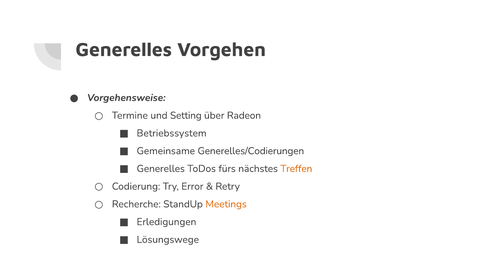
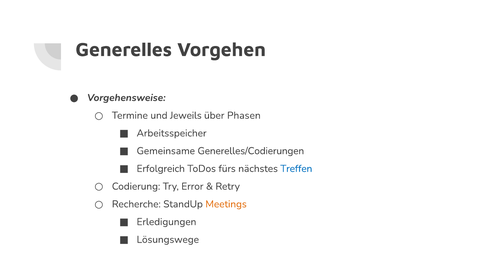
Setting: Setting -> Jeweils
Radeon: Radeon -> Phasen
Betriebssystem: Betriebssystem -> Arbeitsspeicher
Generelles at (161, 168): Generelles -> Erfolgreich
Treffen colour: orange -> blue
